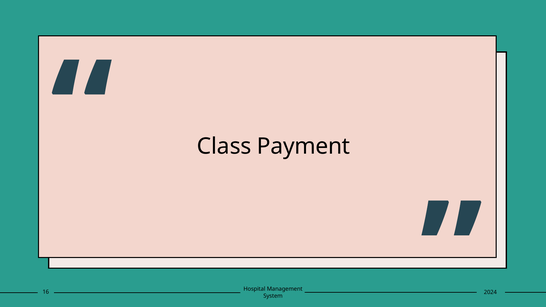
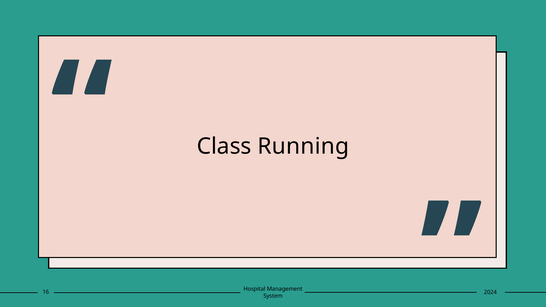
Payment: Payment -> Running
